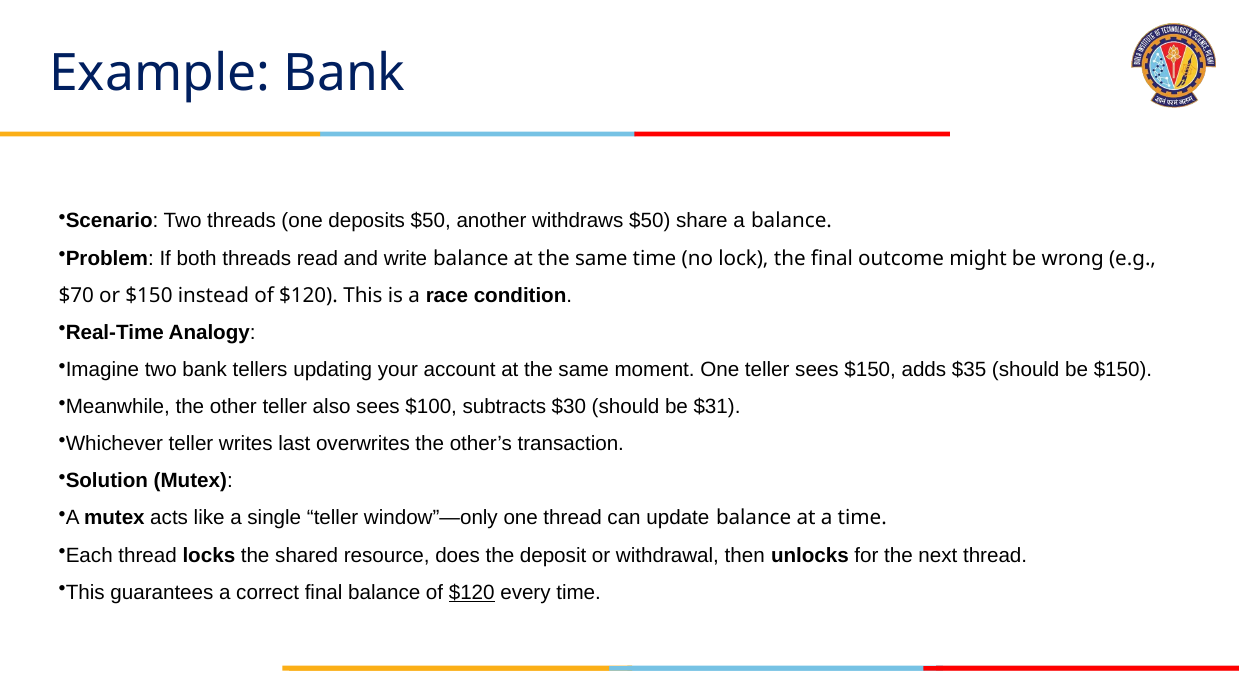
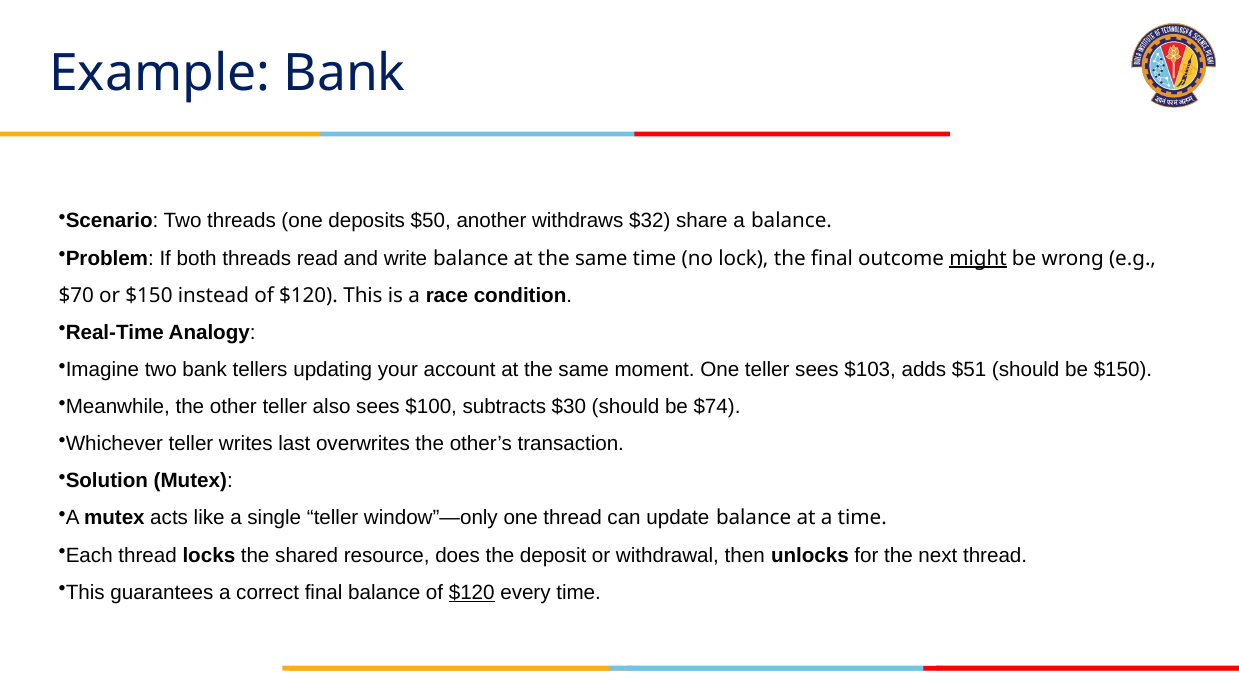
withdraws $50: $50 -> $32
might underline: none -> present
sees $150: $150 -> $103
$35: $35 -> $51
$31: $31 -> $74
